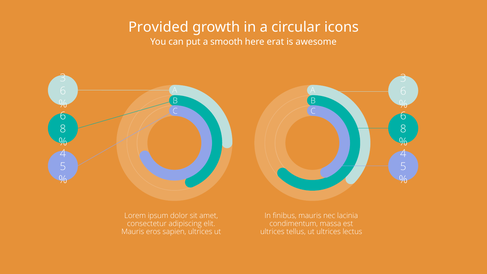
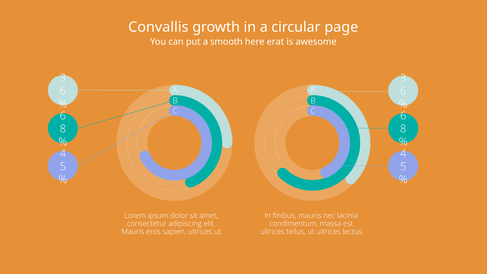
Provided: Provided -> Convallis
icons: icons -> page
